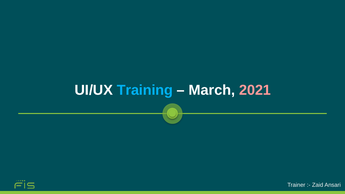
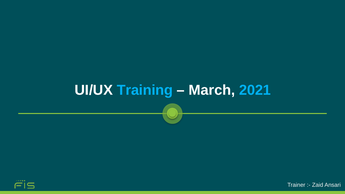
2021 colour: pink -> light blue
